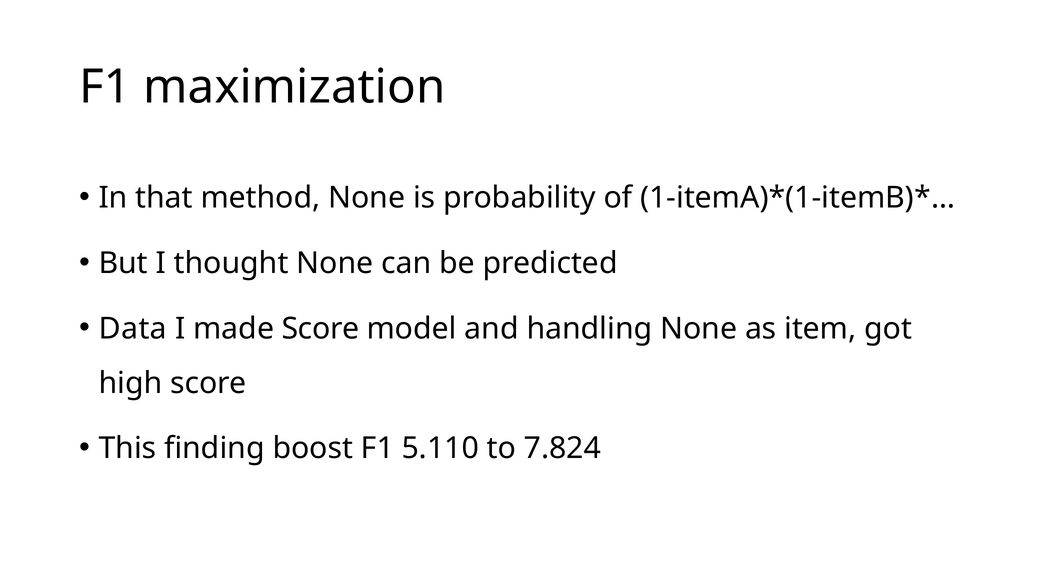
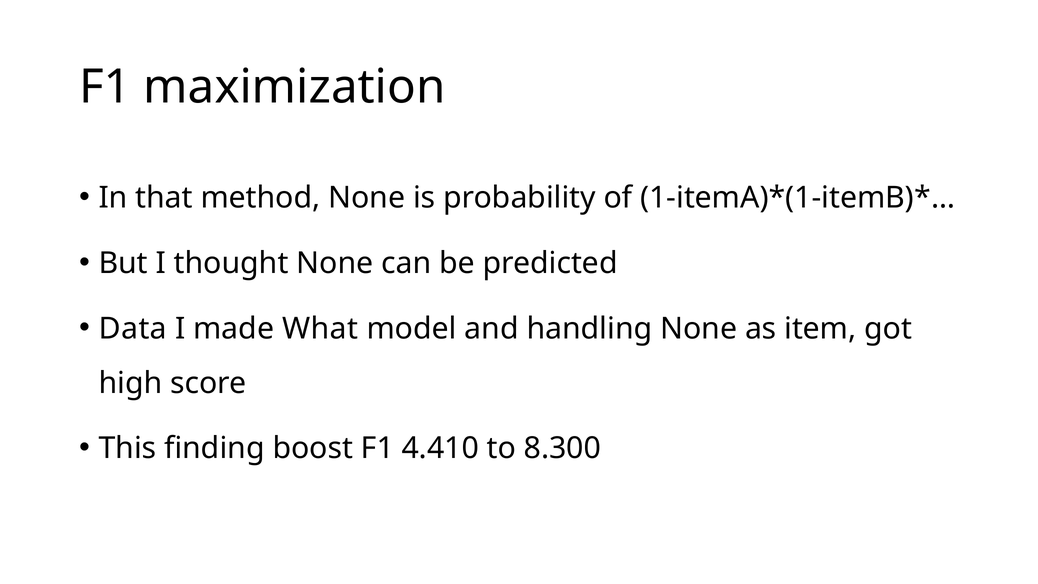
made Score: Score -> What
5.110: 5.110 -> 4.410
7.824: 7.824 -> 8.300
